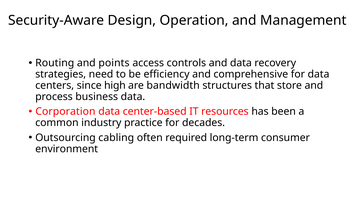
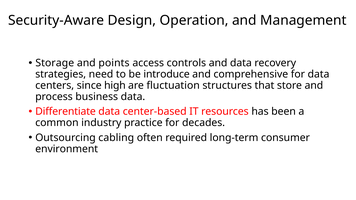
Routing: Routing -> Storage
efficiency: efficiency -> introduce
bandwidth: bandwidth -> fluctuation
Corporation: Corporation -> Differentiate
